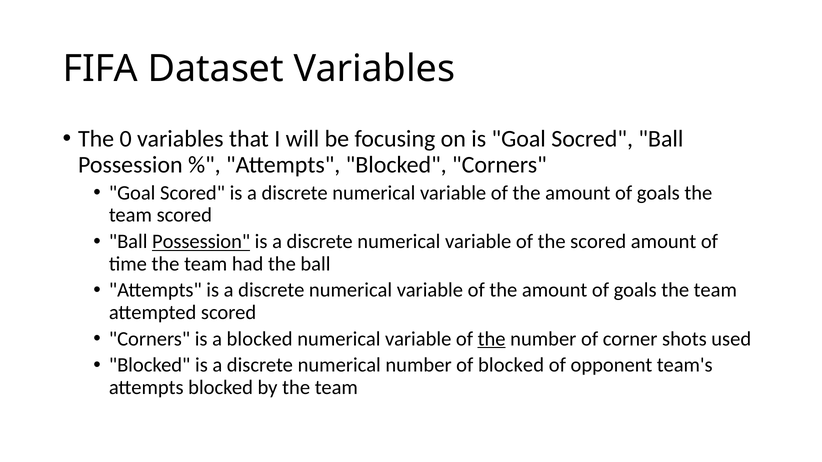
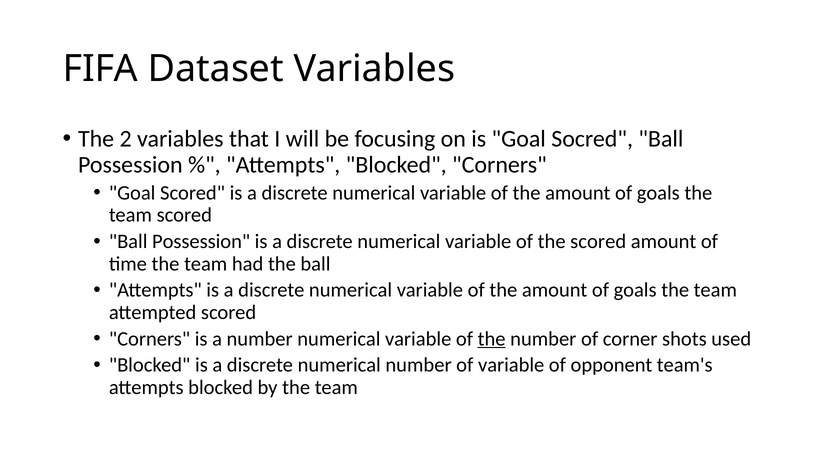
0: 0 -> 2
Possession at (201, 242) underline: present -> none
a blocked: blocked -> number
of blocked: blocked -> variable
